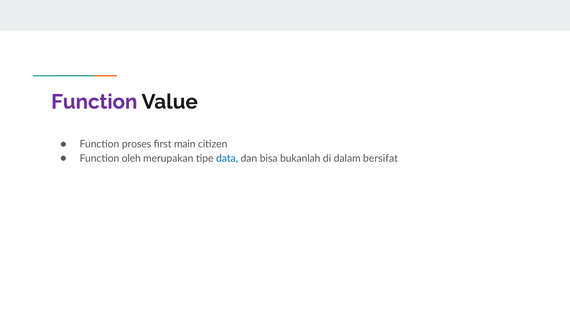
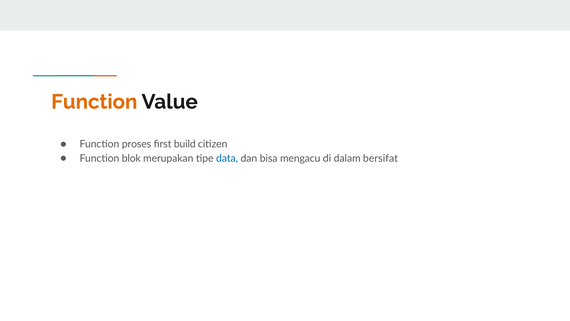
Function at (94, 102) colour: purple -> orange
main: main -> build
oleh: oleh -> blok
bukanlah: bukanlah -> mengacu
